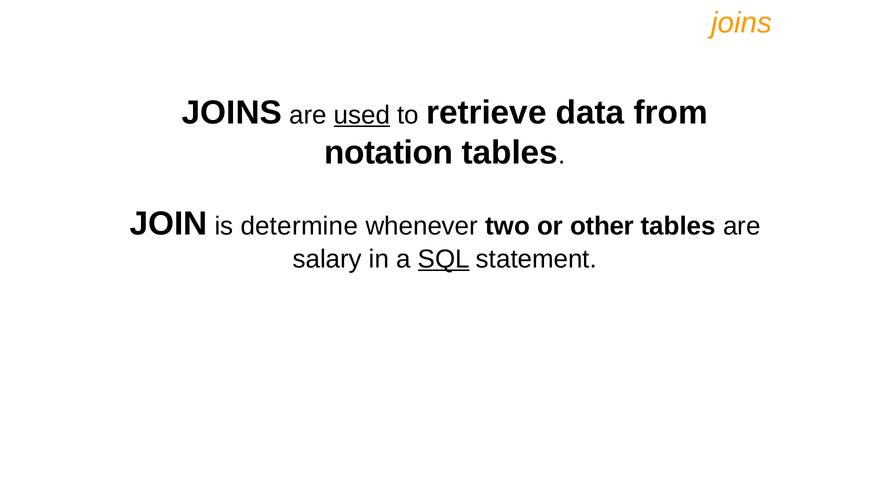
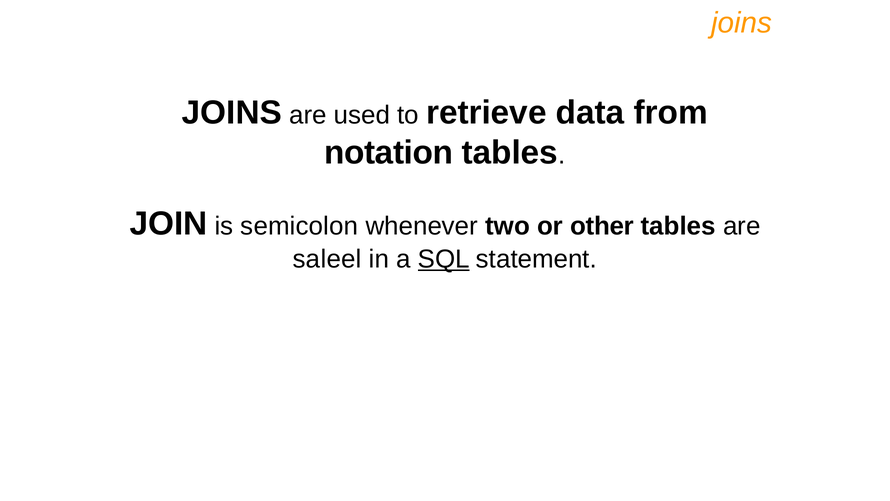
used underline: present -> none
determine: determine -> semicolon
salary: salary -> saleel
